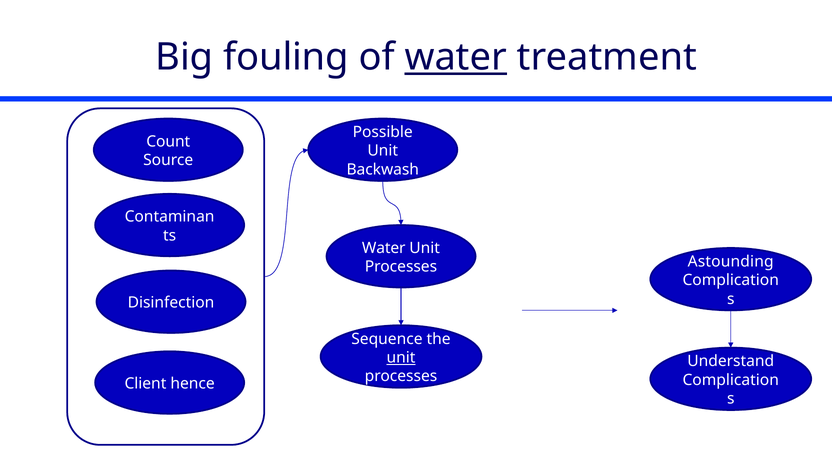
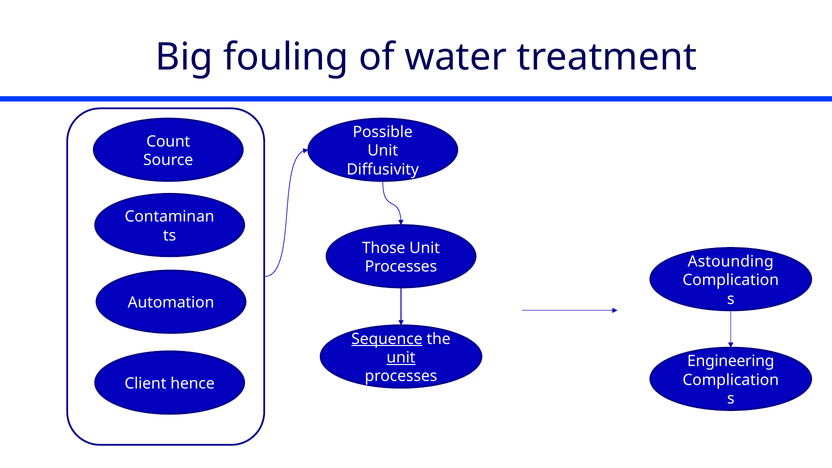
water at (456, 57) underline: present -> none
Backwash: Backwash -> Diffusivity
Water at (384, 248): Water -> Those
Disinfection: Disinfection -> Automation
Sequence underline: none -> present
Understand: Understand -> Engineering
